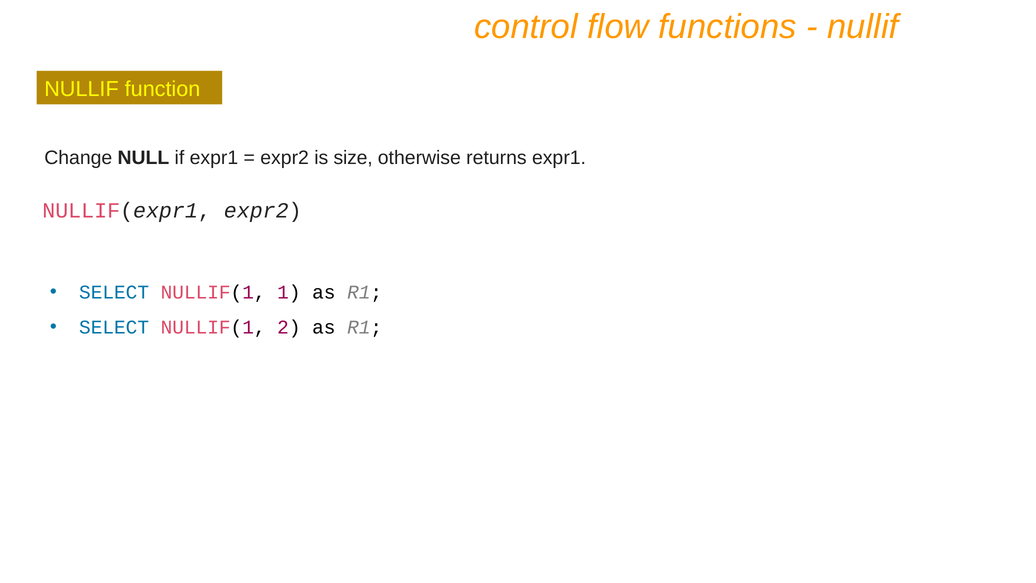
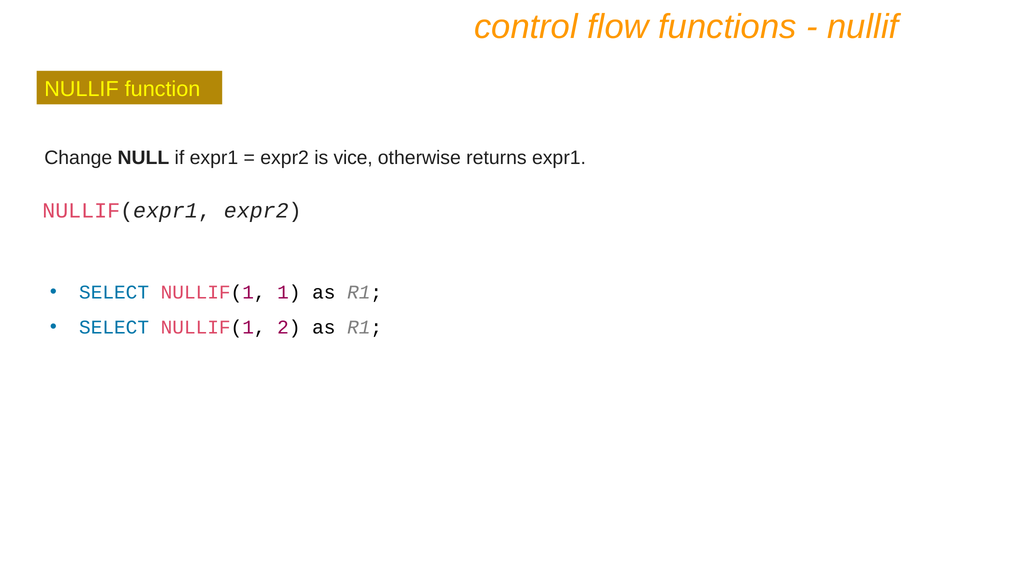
size: size -> vice
